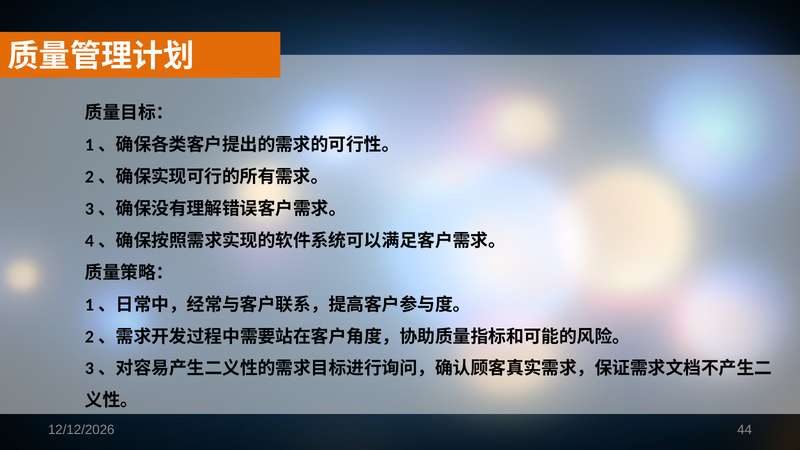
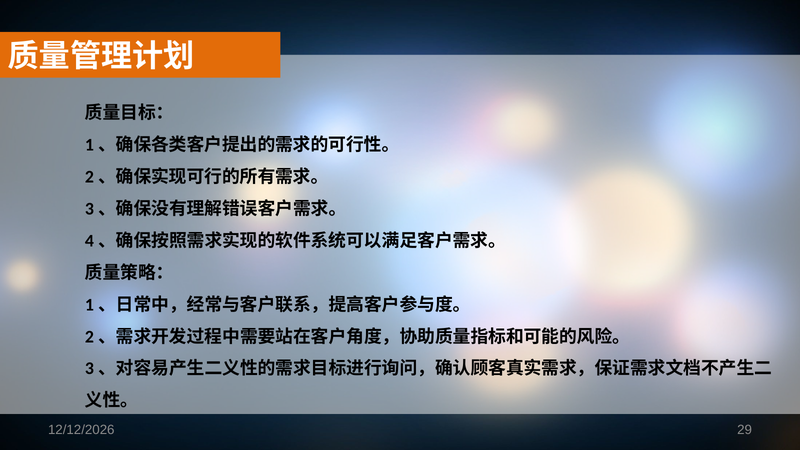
44: 44 -> 29
